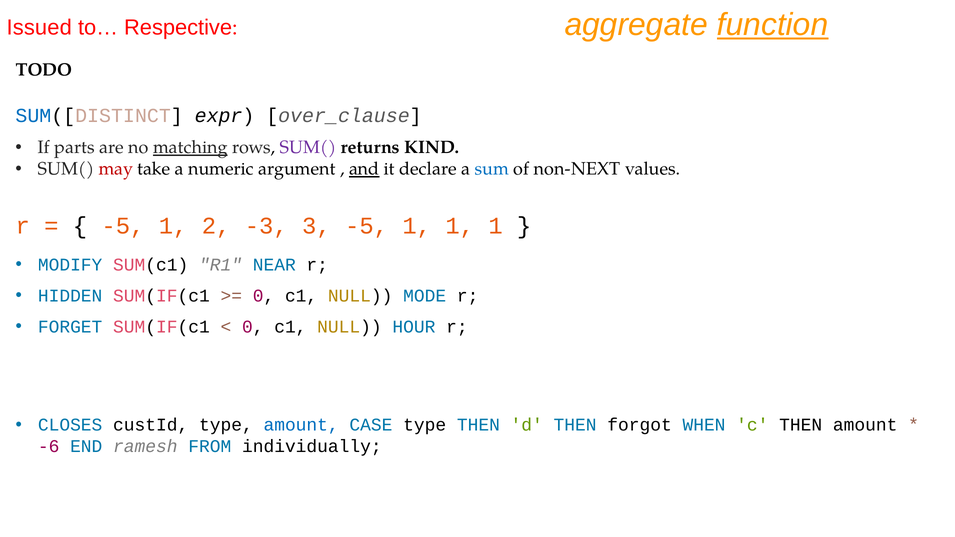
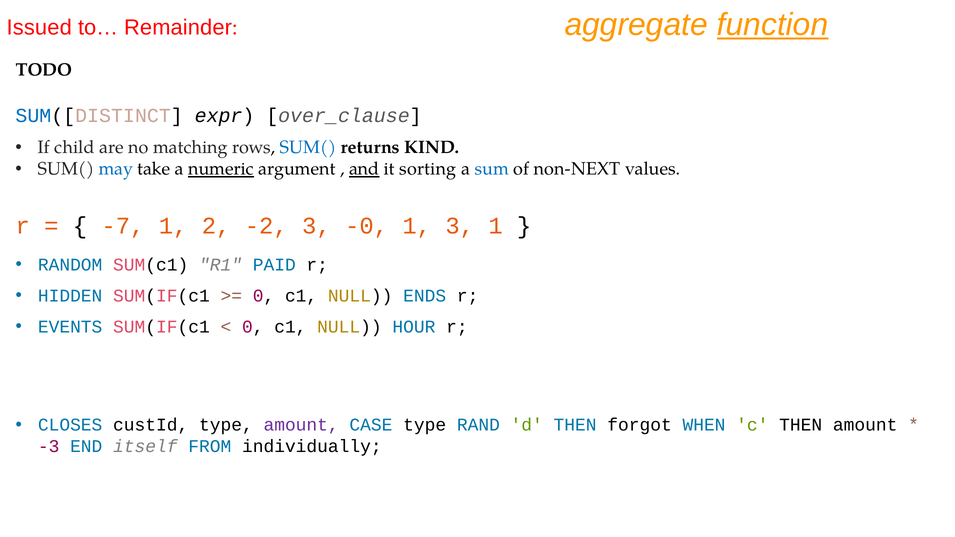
Respective: Respective -> Remainder
parts: parts -> child
matching underline: present -> none
SUM( at (308, 148) colour: purple -> blue
may colour: red -> blue
numeric underline: none -> present
declare: declare -> sorting
-5 at (123, 226): -5 -> -7
-3: -3 -> -2
3 -5: -5 -> -0
1 at (460, 226): 1 -> 3
MODIFY: MODIFY -> RANDOM
NEAR: NEAR -> PAID
MODE: MODE -> ENDS
FORGET: FORGET -> EVENTS
amount at (301, 425) colour: blue -> purple
type THEN: THEN -> RAND
-6: -6 -> -3
ramesh: ramesh -> itself
